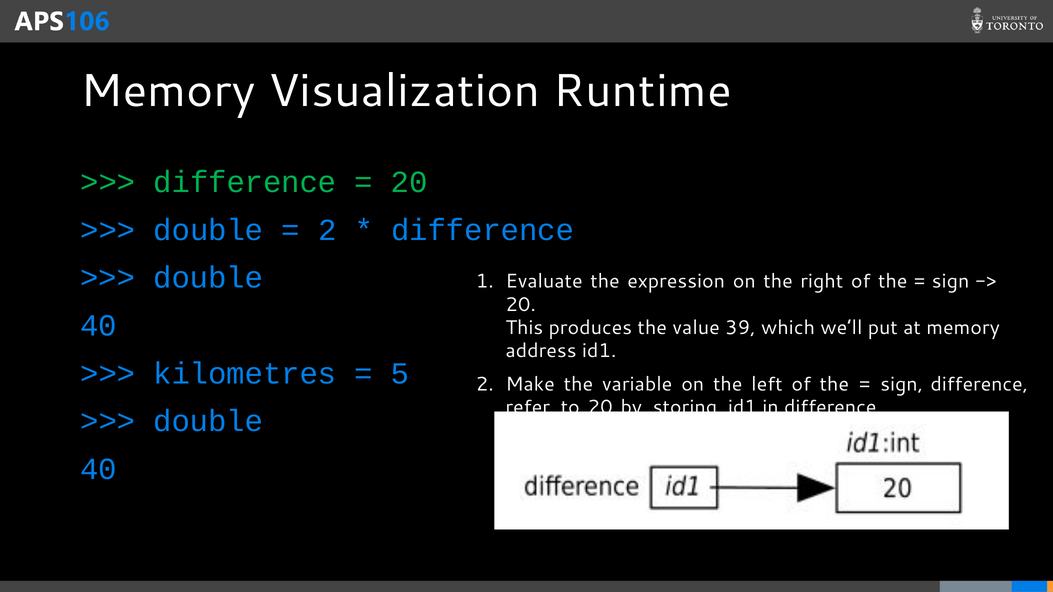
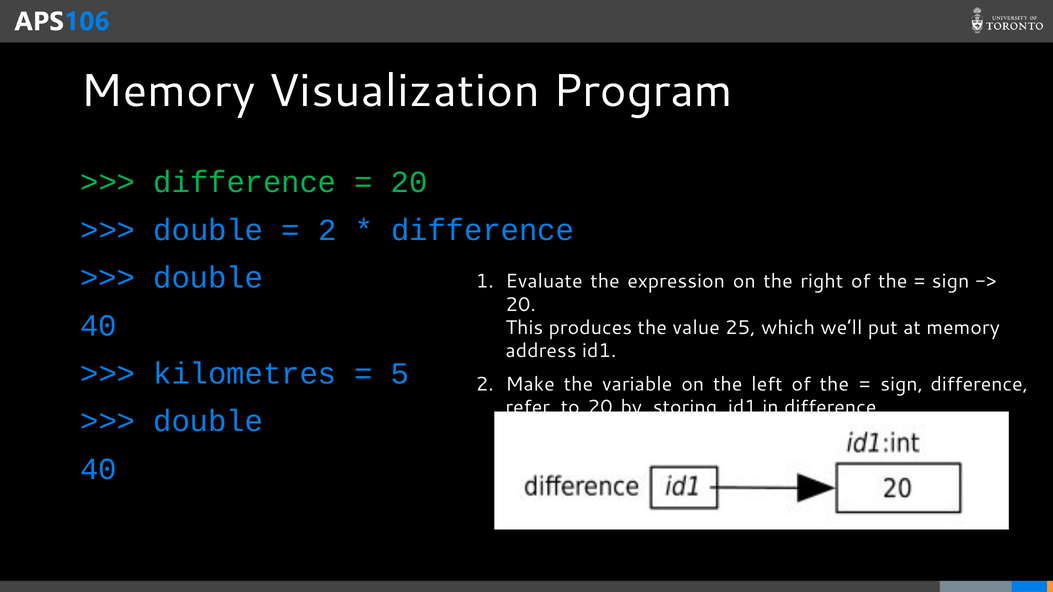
Runtime: Runtime -> Program
39: 39 -> 25
